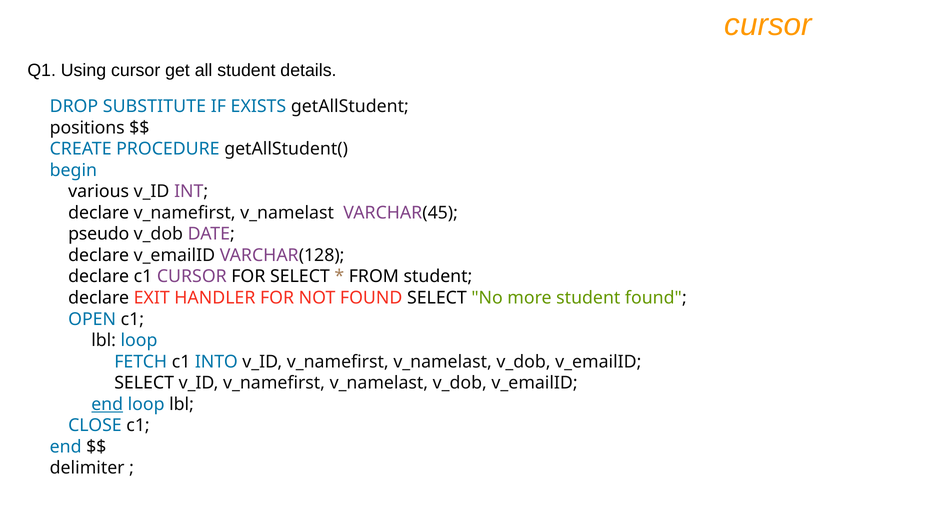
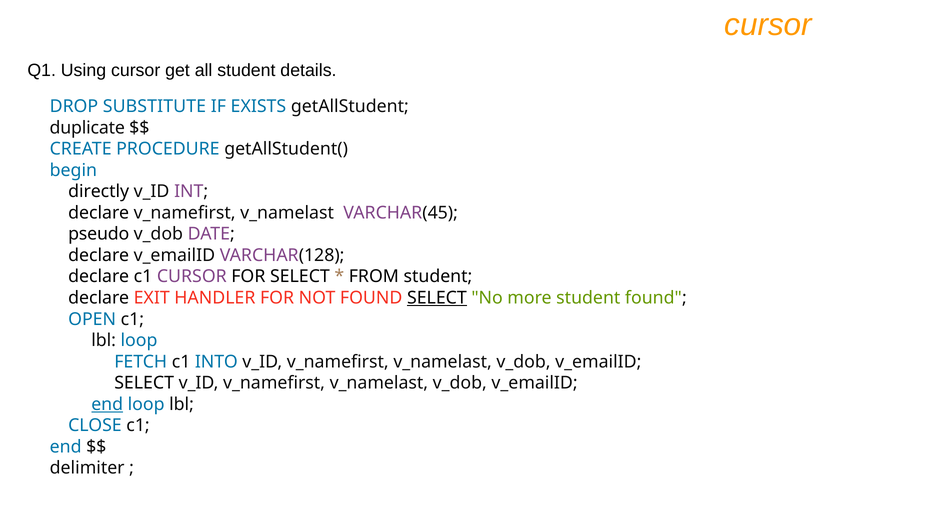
positions: positions -> duplicate
various: various -> directly
SELECT at (437, 298) underline: none -> present
